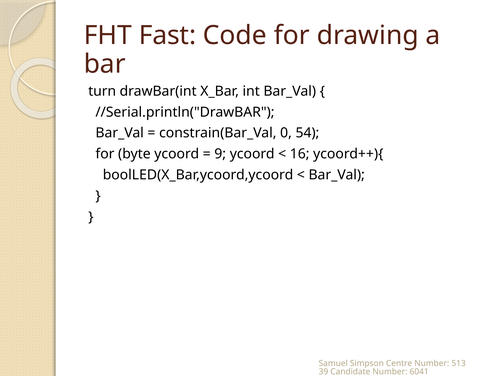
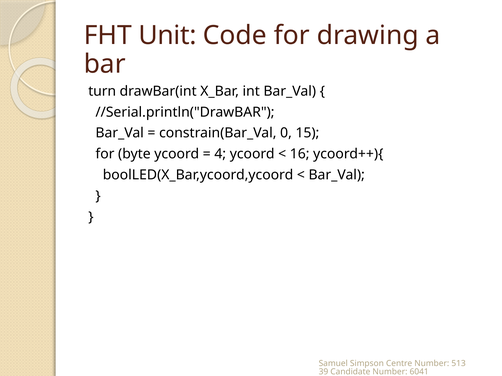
Fast: Fast -> Unit
54: 54 -> 15
9: 9 -> 4
